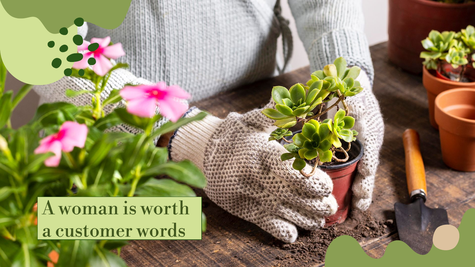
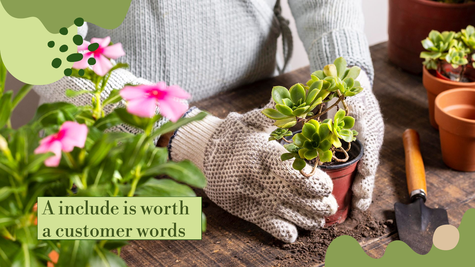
woman: woman -> include
